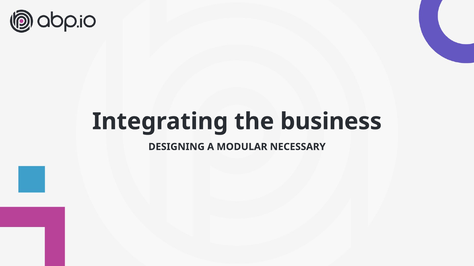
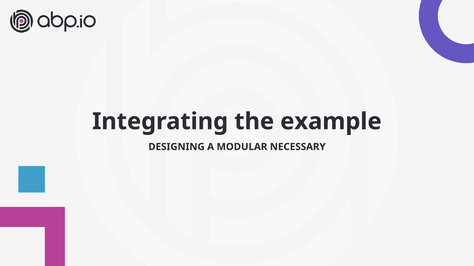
business: business -> example
